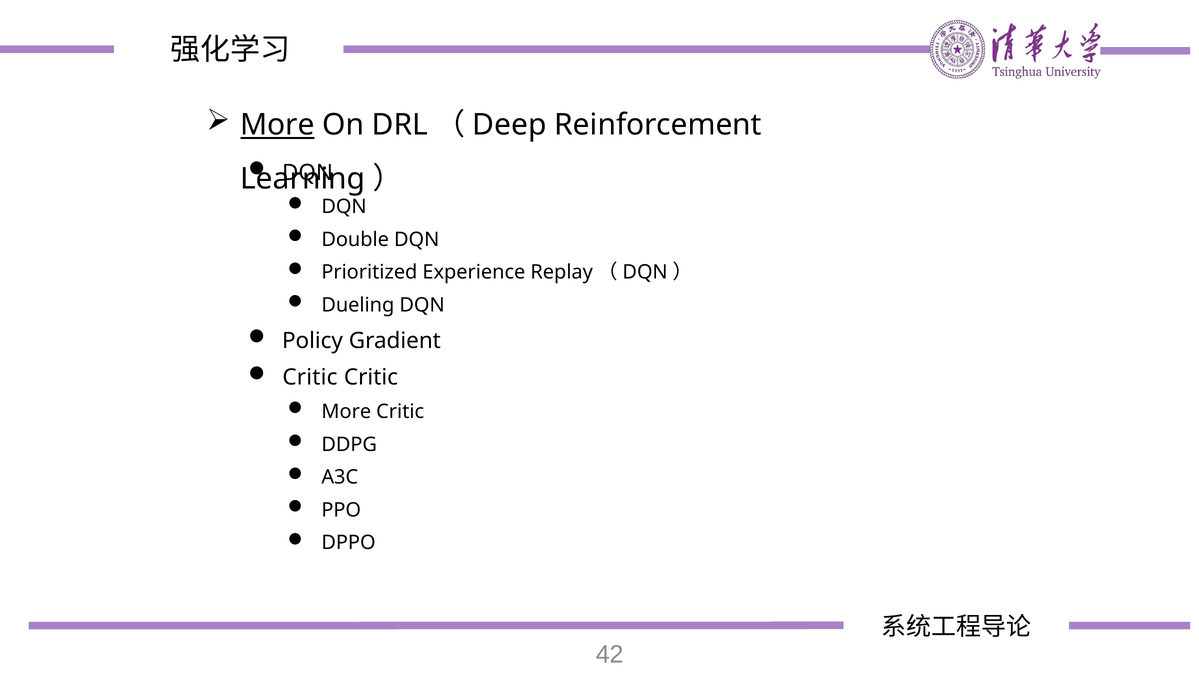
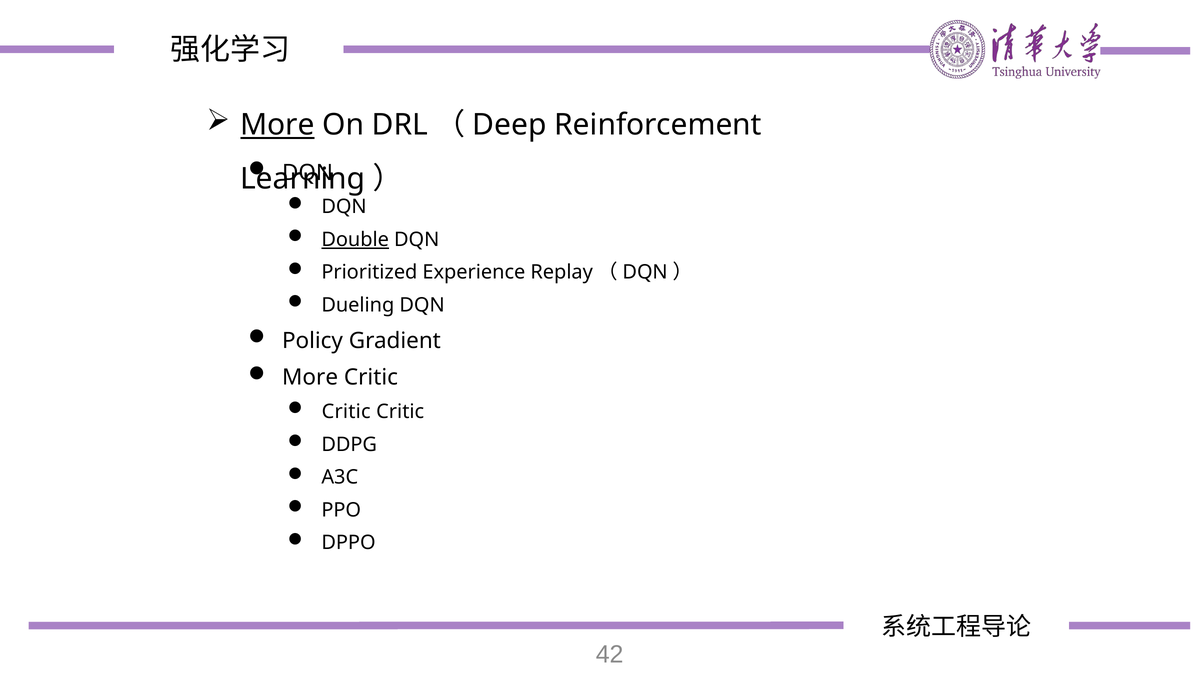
Double underline: none -> present
Critic at (310, 377): Critic -> More
More at (346, 411): More -> Critic
